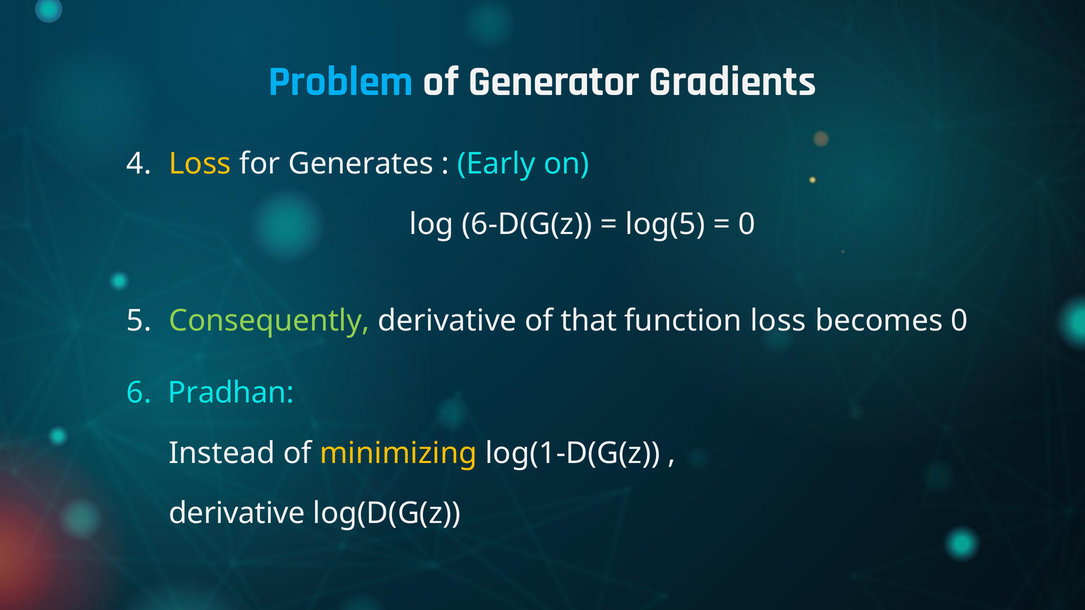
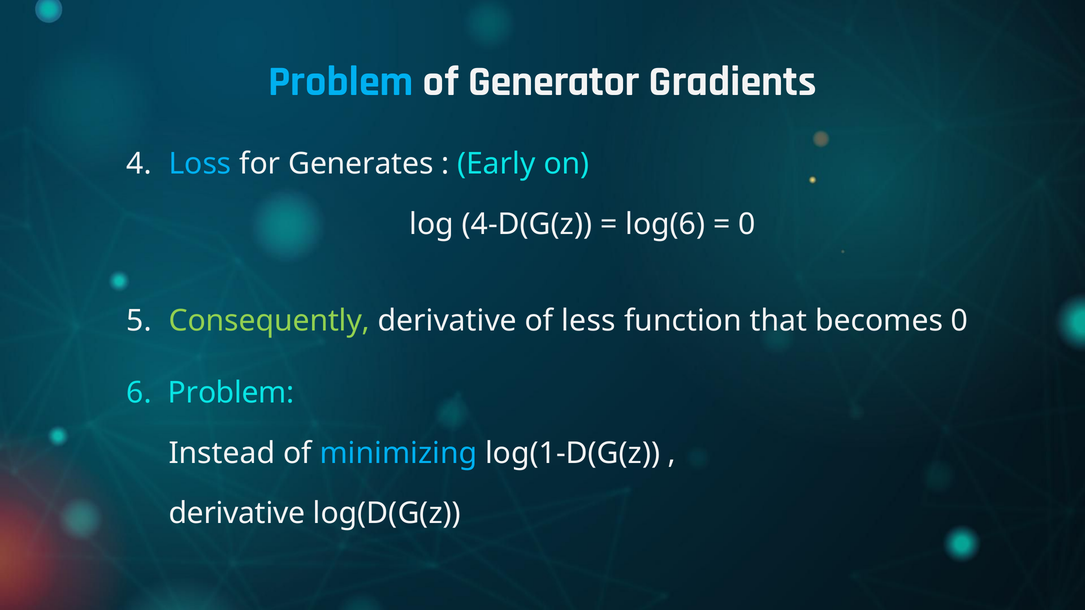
Loss at (200, 164) colour: yellow -> light blue
6-D(G(z: 6-D(G(z -> 4-D(G(z
log(5: log(5 -> log(6
that: that -> less
function loss: loss -> that
Pradhan at (231, 393): Pradhan -> Problem
minimizing colour: yellow -> light blue
